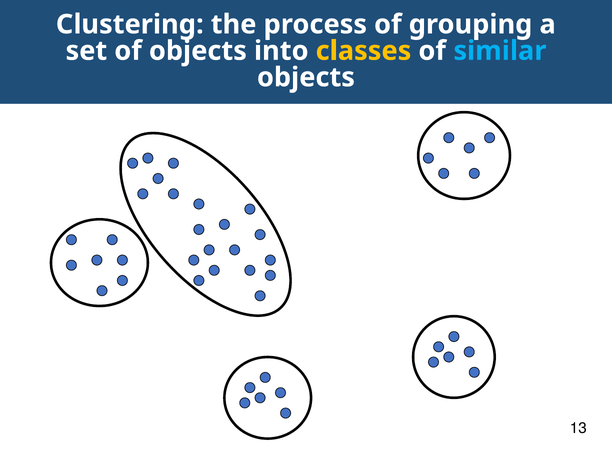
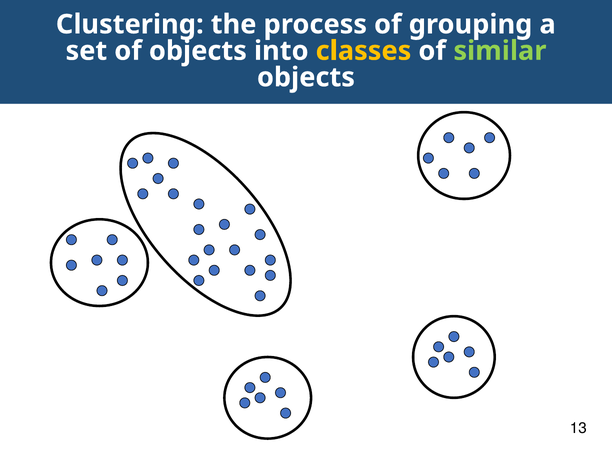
similar colour: light blue -> light green
